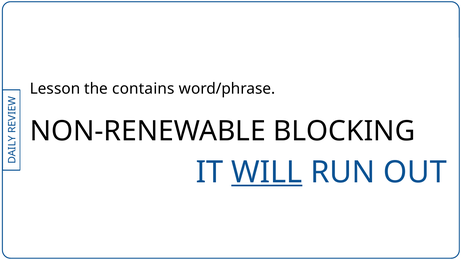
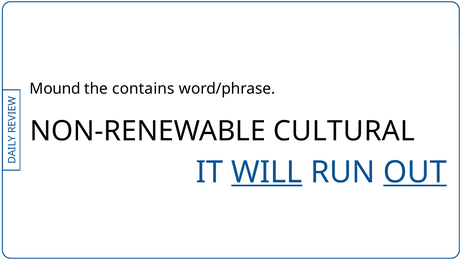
Lesson: Lesson -> Mound
BLOCKING: BLOCKING -> CULTURAL
OUT underline: none -> present
